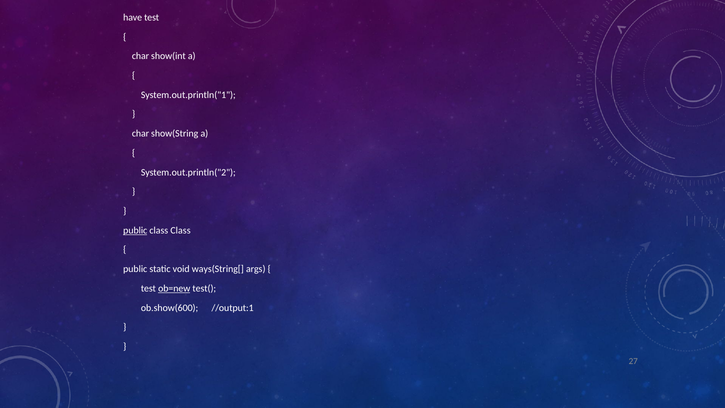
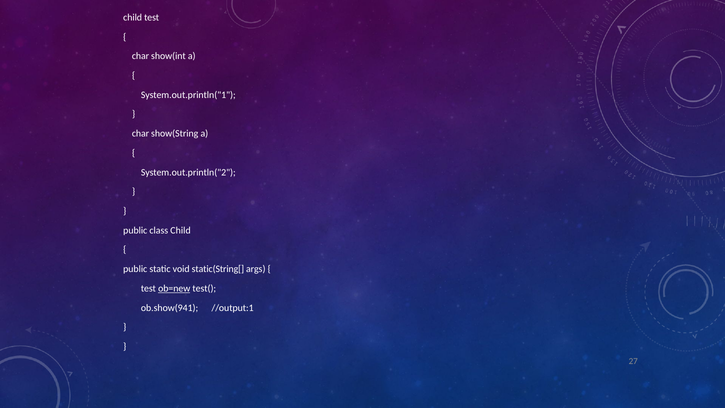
have at (133, 17): have -> child
public at (135, 230) underline: present -> none
class Class: Class -> Child
ways(String[: ways(String[ -> static(String[
ob.show(600: ob.show(600 -> ob.show(941
